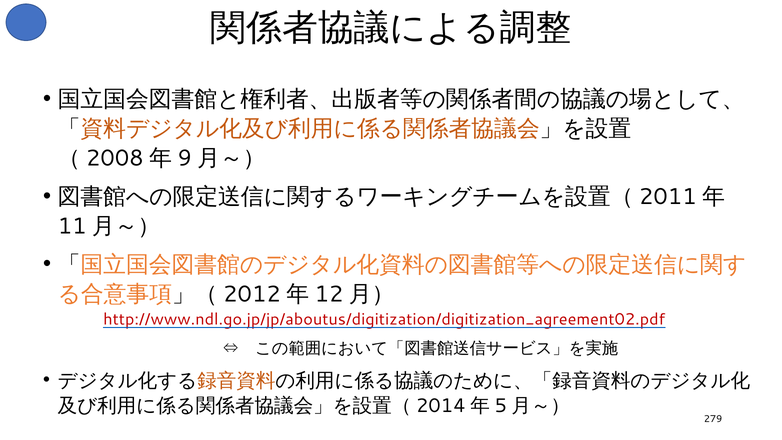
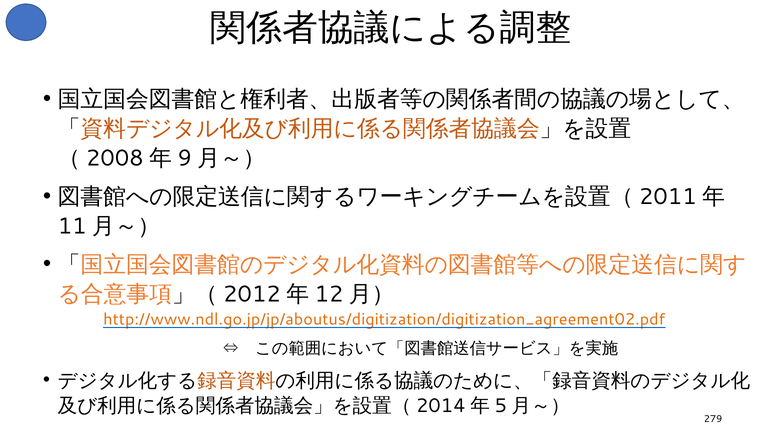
http://www.ndl.go.jp/jp/aboutus/digitization/digitization_agreement02.pdf colour: red -> orange
